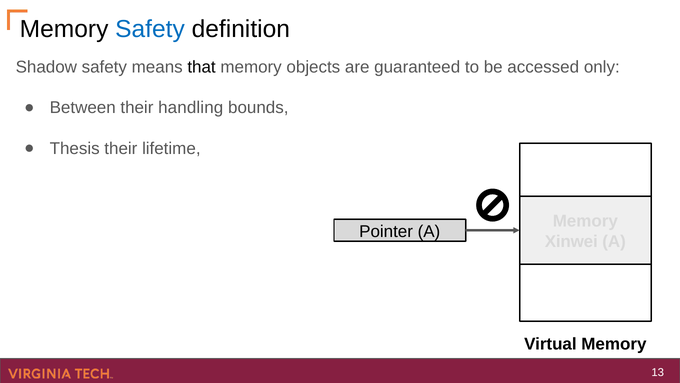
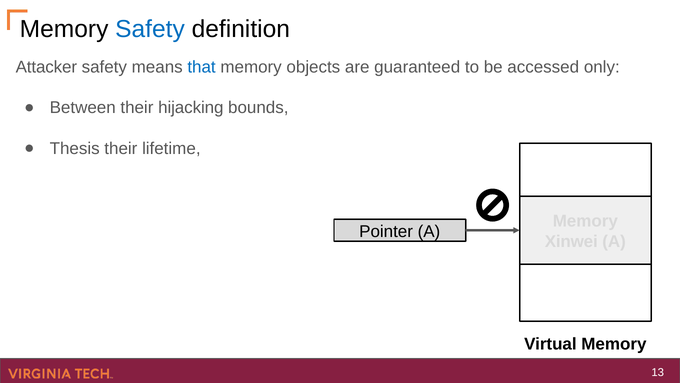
Shadow: Shadow -> Attacker
that colour: black -> blue
handling: handling -> hijacking
